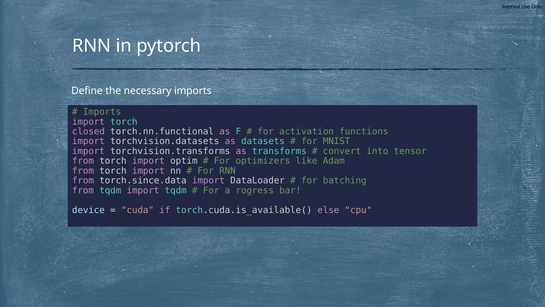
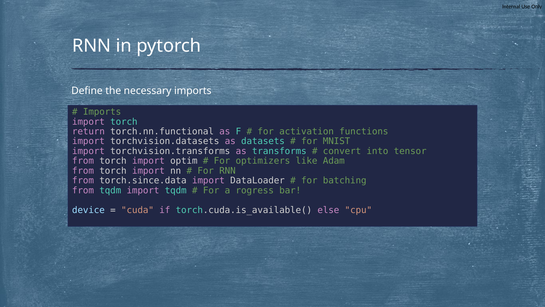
closed: closed -> return
